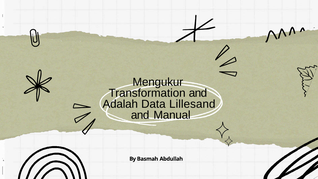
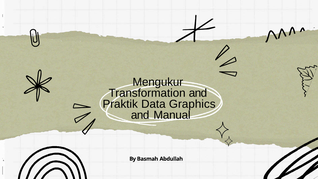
Adalah: Adalah -> Praktik
Lillesand: Lillesand -> Graphics
